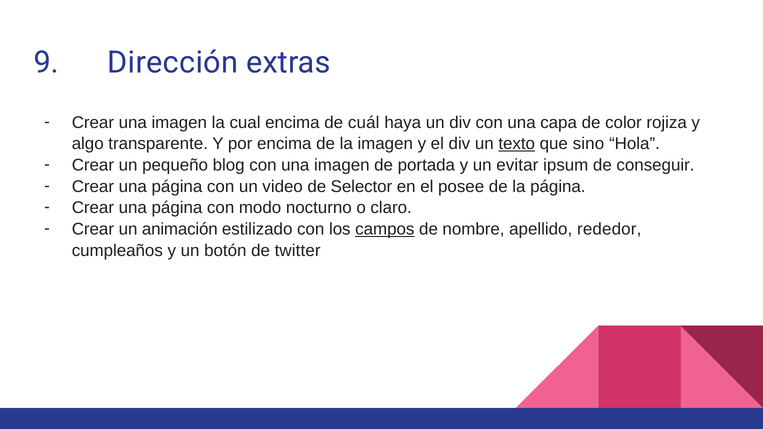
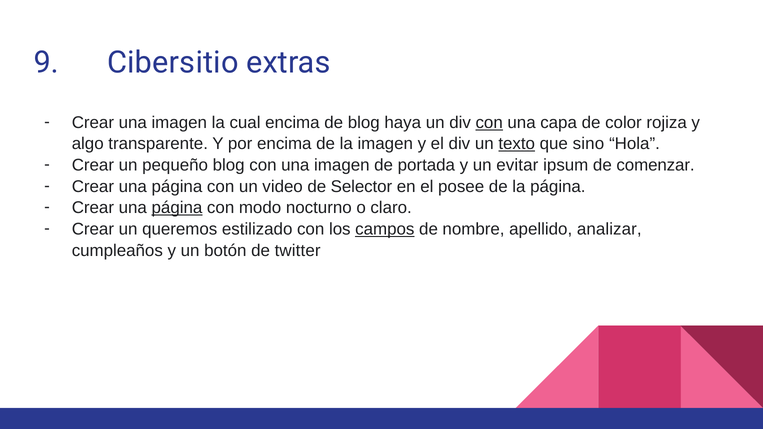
Dirección: Dirección -> Cibersitio
de cuál: cuál -> blog
con at (489, 123) underline: none -> present
conseguir: conseguir -> comenzar
página at (177, 208) underline: none -> present
animación: animación -> queremos
rededor: rededor -> analizar
